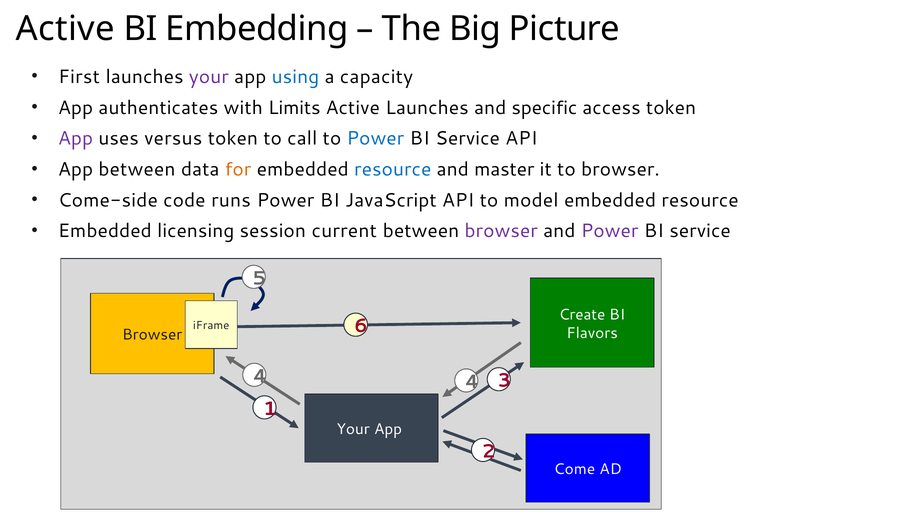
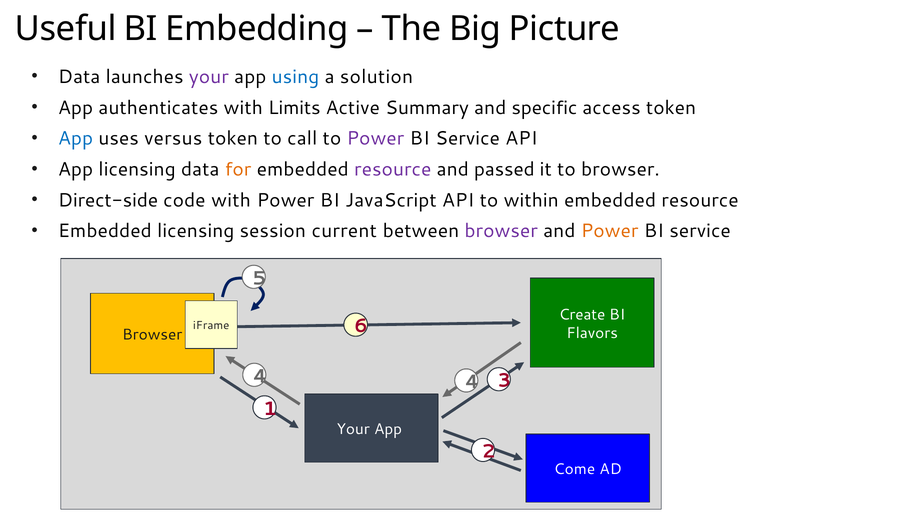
Active at (65, 29): Active -> Useful
First at (79, 77): First -> Data
capacity: capacity -> solution
Active Launches: Launches -> Summary
App at (76, 138) colour: purple -> blue
Power at (375, 138) colour: blue -> purple
App between: between -> licensing
resource at (393, 169) colour: blue -> purple
master: master -> passed
Come-side: Come-side -> Direct-side
code runs: runs -> with
model: model -> within
Power at (610, 231) colour: purple -> orange
